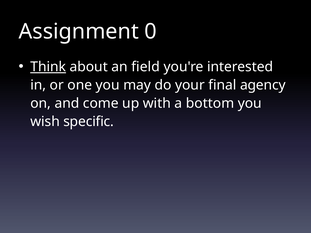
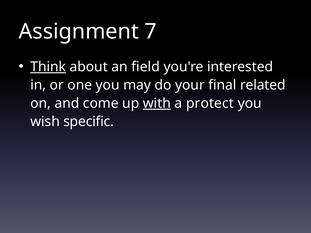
0: 0 -> 7
agency: agency -> related
with underline: none -> present
bottom: bottom -> protect
